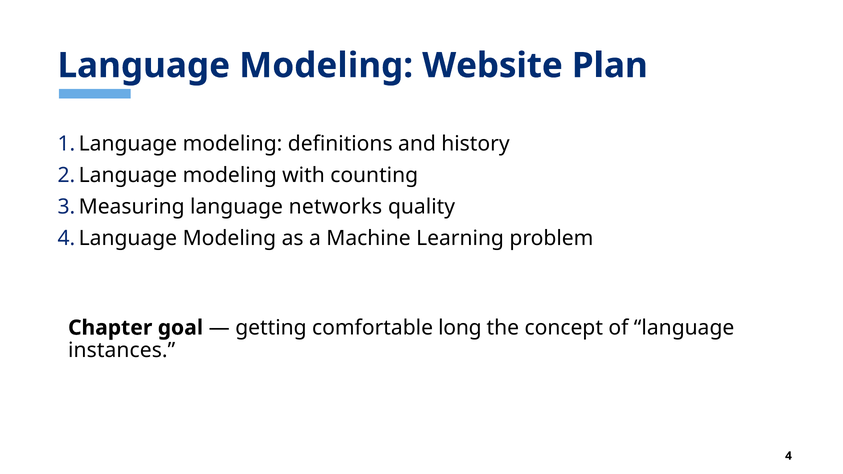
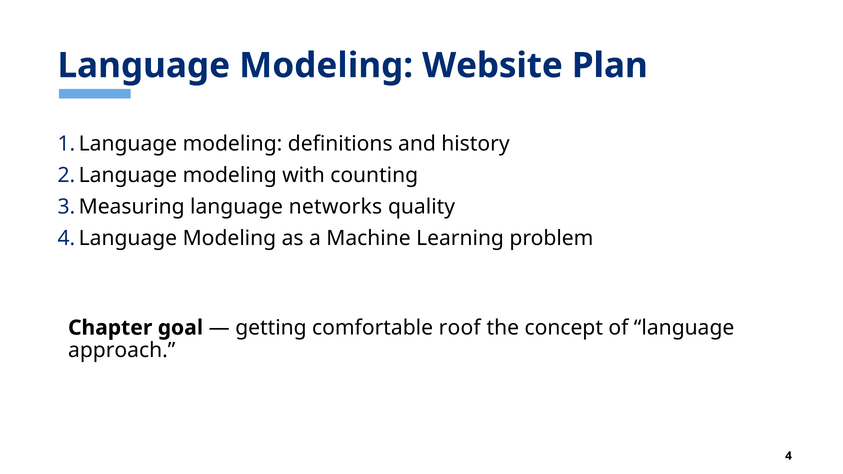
long: long -> roof
instances: instances -> approach
